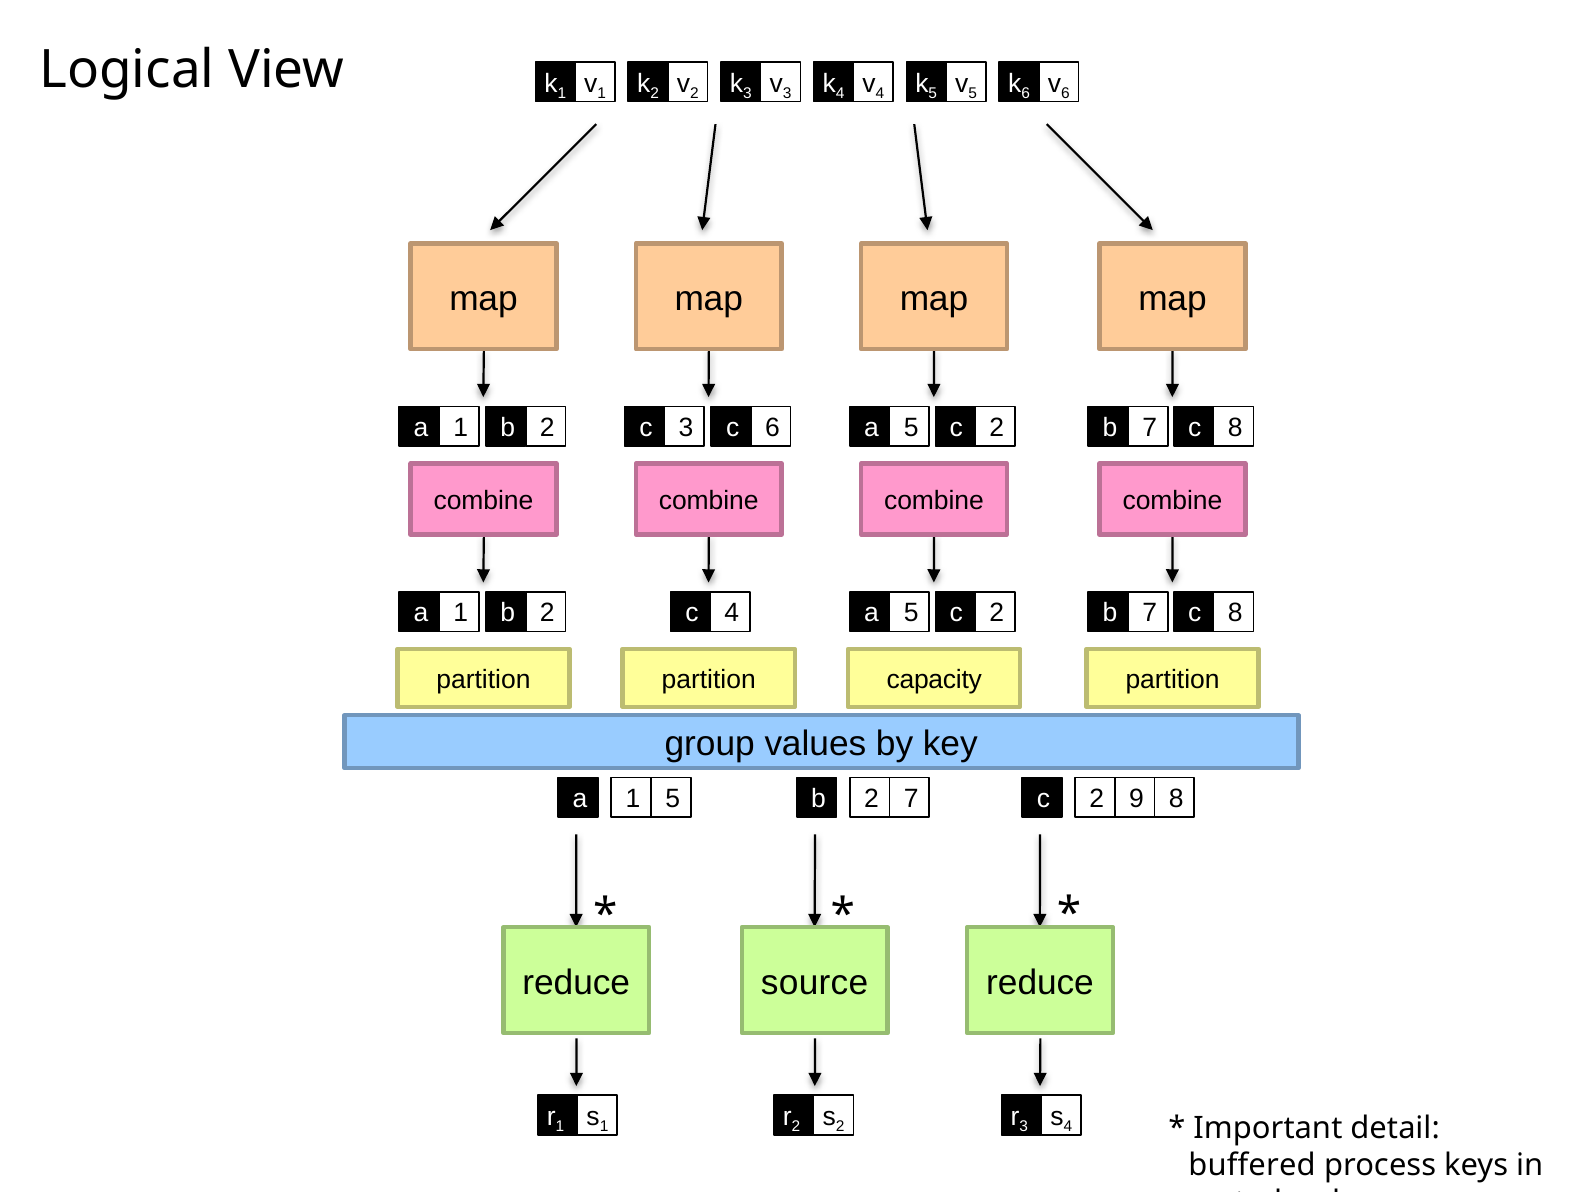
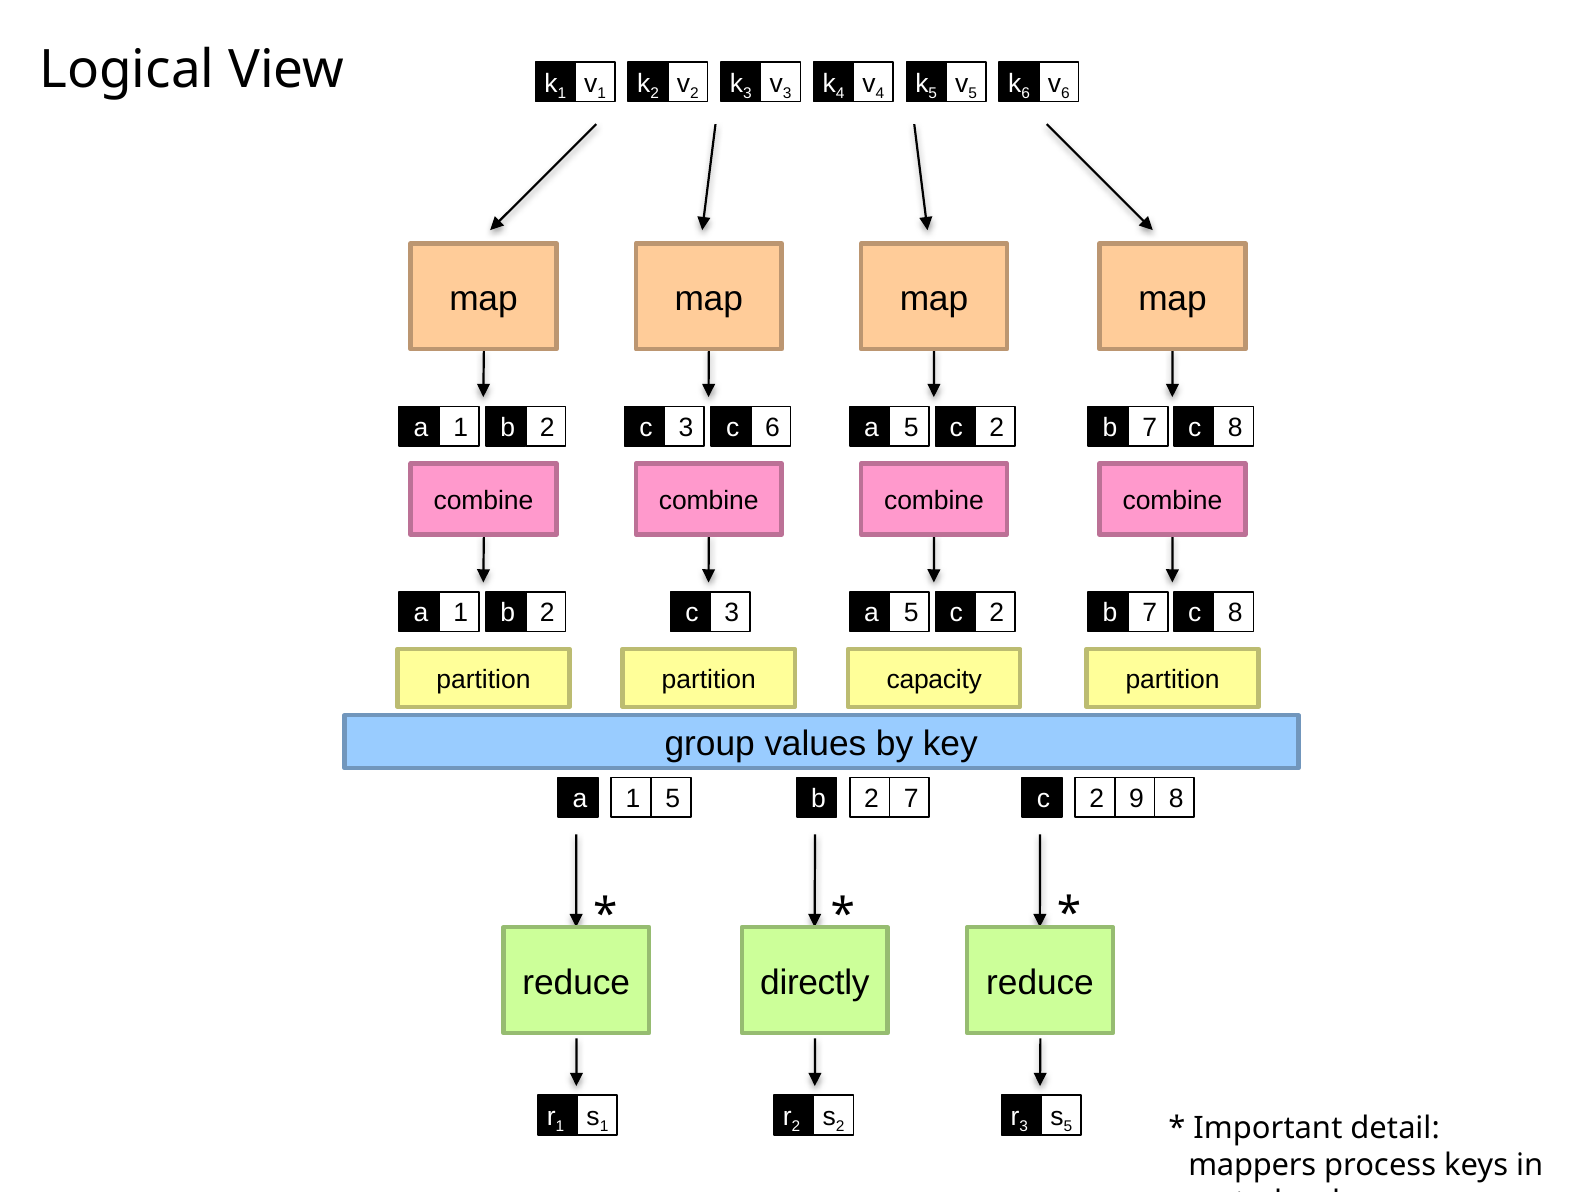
2 c 4: 4 -> 3
source: source -> directly
4 at (1068, 1127): 4 -> 5
buffered: buffered -> mappers
